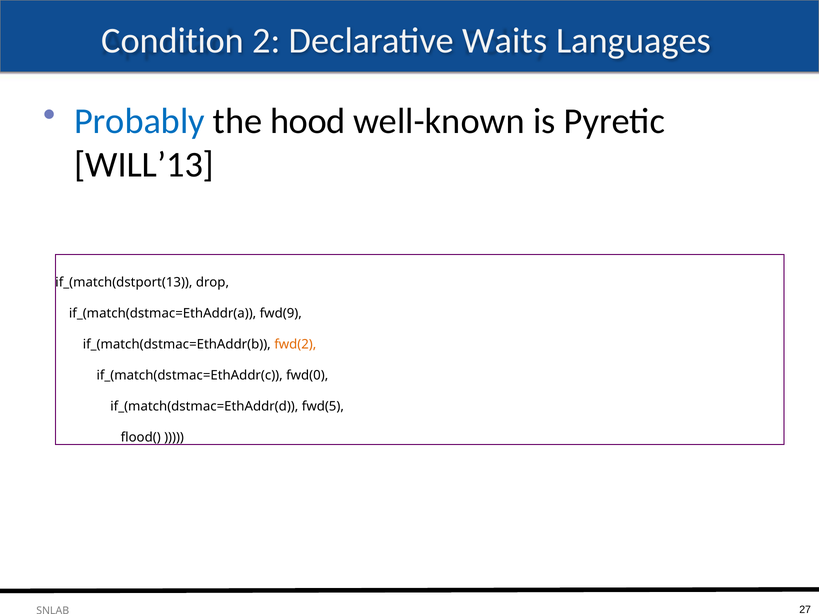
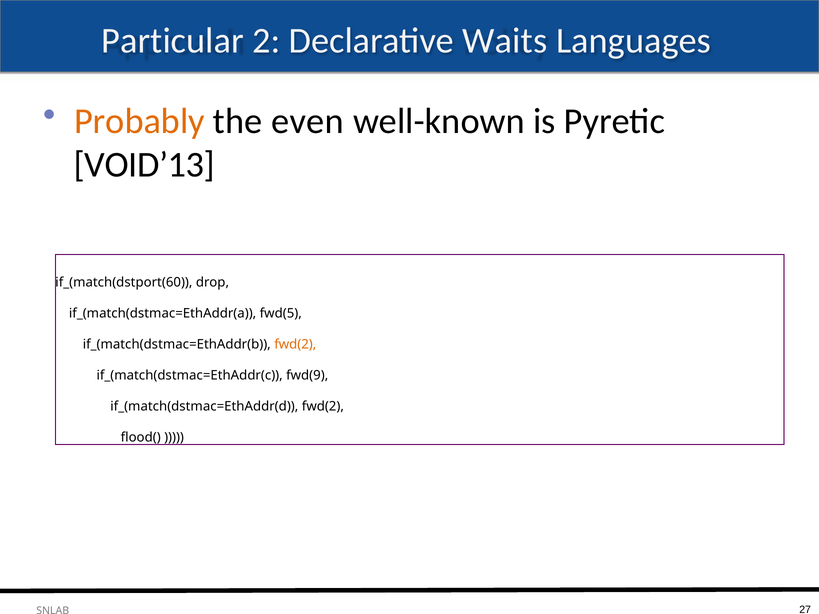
Condition: Condition -> Particular
Probably colour: blue -> orange
hood: hood -> even
WILL’13: WILL’13 -> VOID’13
if_(match(dstport(13: if_(match(dstport(13 -> if_(match(dstport(60
fwd(9: fwd(9 -> fwd(5
fwd(0: fwd(0 -> fwd(9
if_(match(dstmac=EthAddr(d fwd(5: fwd(5 -> fwd(2
